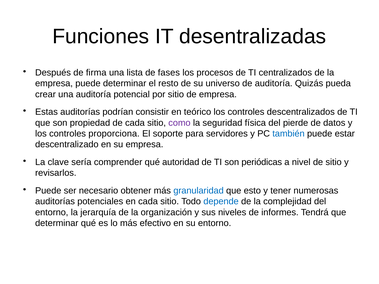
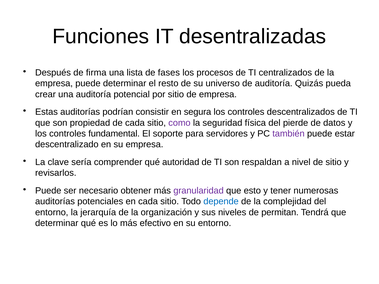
teórico: teórico -> segura
proporciona: proporciona -> fundamental
también colour: blue -> purple
periódicas: periódicas -> respaldan
granularidad colour: blue -> purple
informes: informes -> permitan
